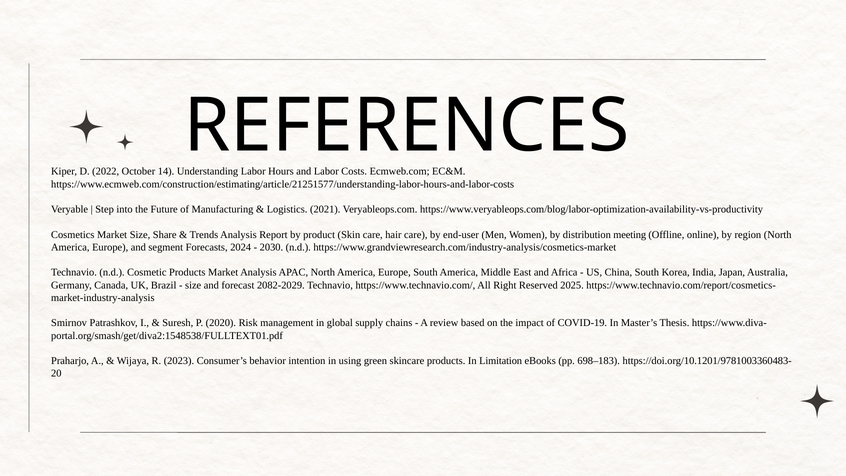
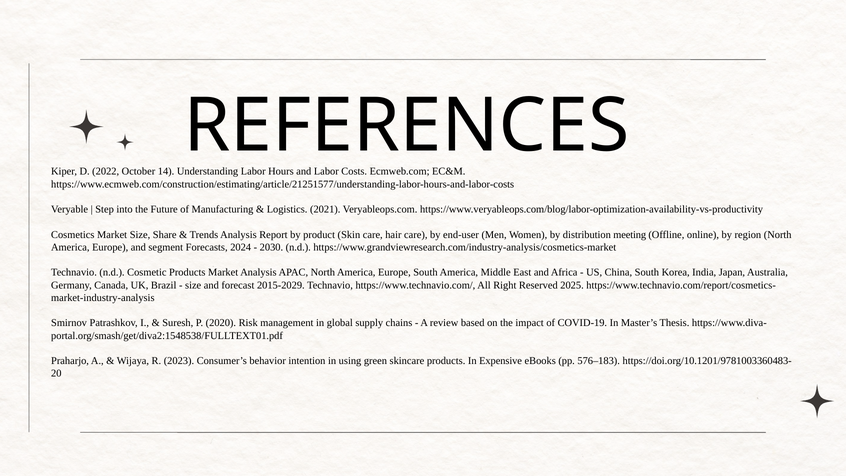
2082-2029: 2082-2029 -> 2015-2029
Limitation: Limitation -> Expensive
698–183: 698–183 -> 576–183
